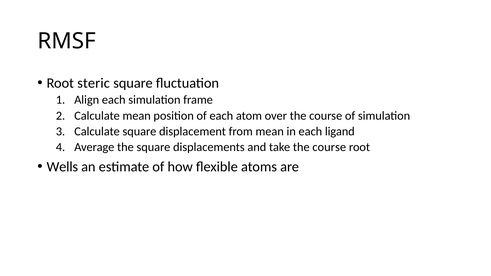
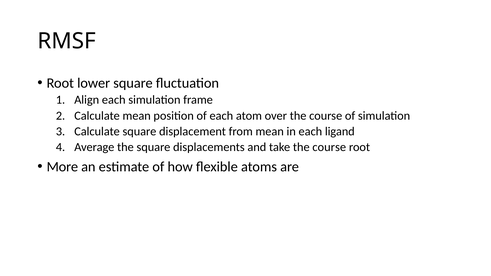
steric: steric -> lower
Wells: Wells -> More
